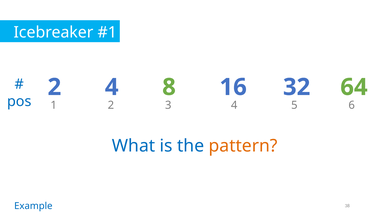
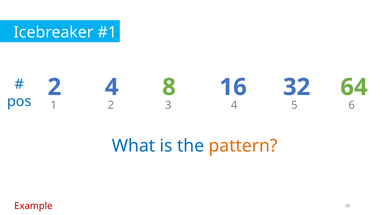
Example colour: blue -> red
